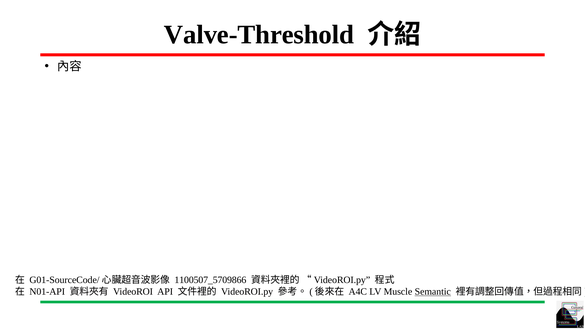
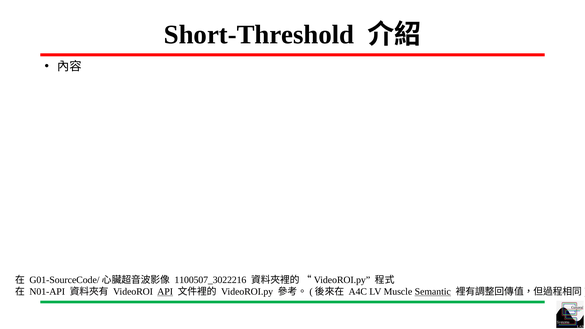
Valve-Threshold: Valve-Threshold -> Short-Threshold
1100507_5709866: 1100507_5709866 -> 1100507_3022216
API underline: none -> present
